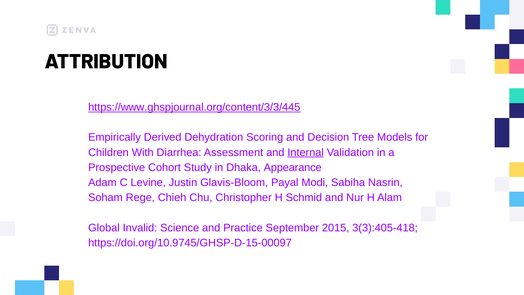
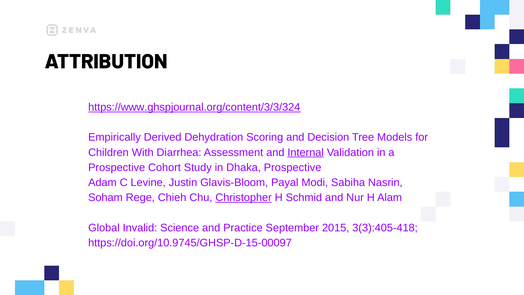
https://www.ghspjournal.org/content/3/3/445: https://www.ghspjournal.org/content/3/3/445 -> https://www.ghspjournal.org/content/3/3/324
Dhaka Appearance: Appearance -> Prospective
Christopher underline: none -> present
